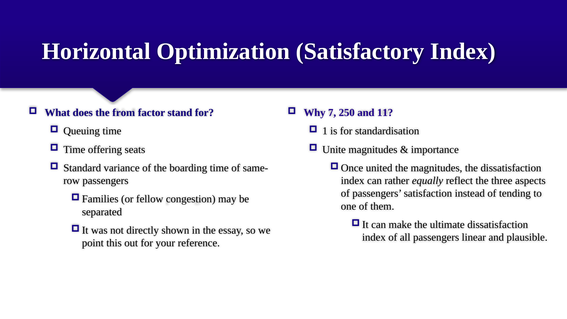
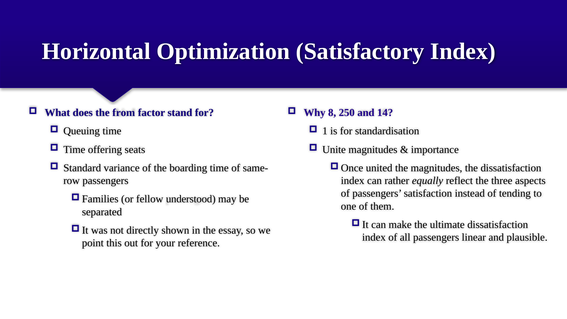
7: 7 -> 8
11: 11 -> 14
congestion: congestion -> understood
